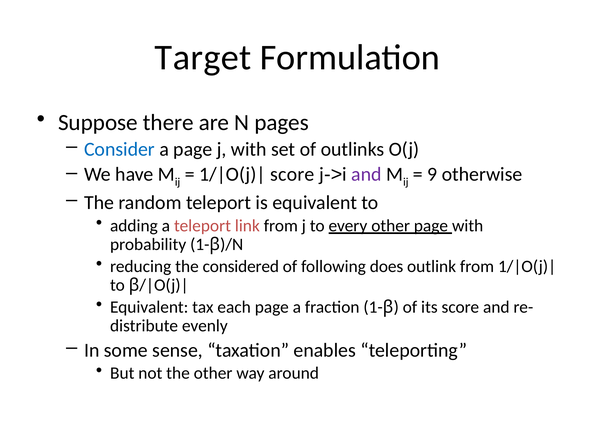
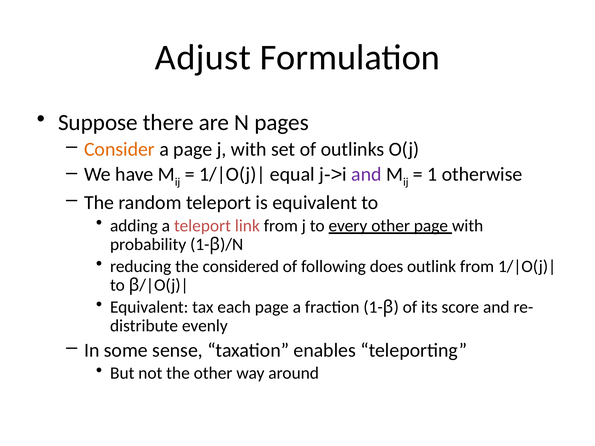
Target: Target -> Adjust
Consider colour: blue -> orange
score at (292, 174): score -> equal
9: 9 -> 1
